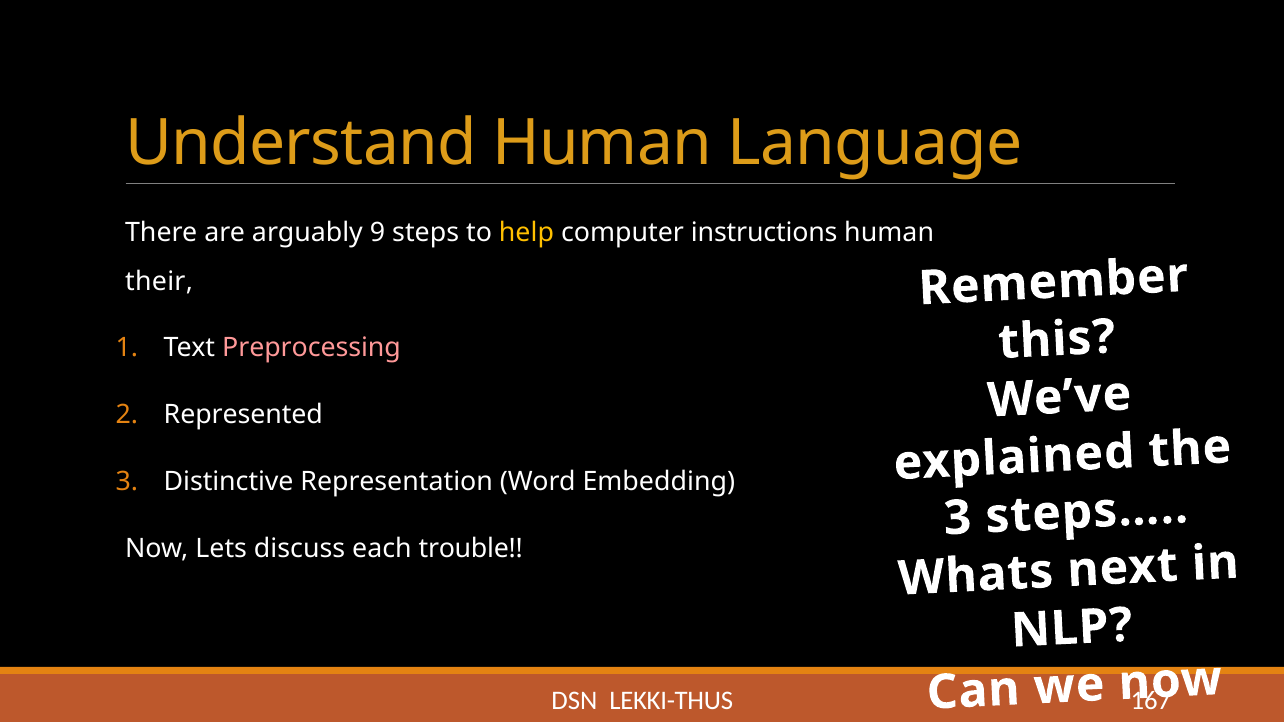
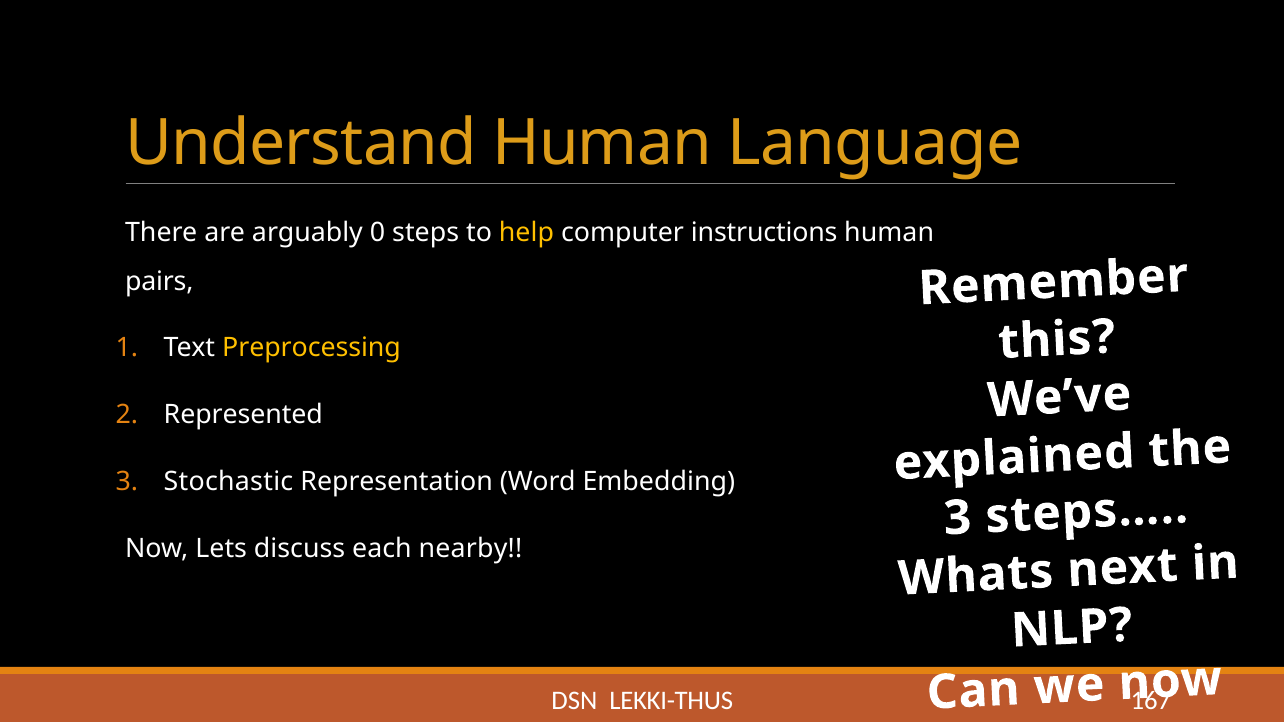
9: 9 -> 0
their: their -> pairs
Preprocessing colour: pink -> yellow
Distinctive: Distinctive -> Stochastic
trouble: trouble -> nearby
